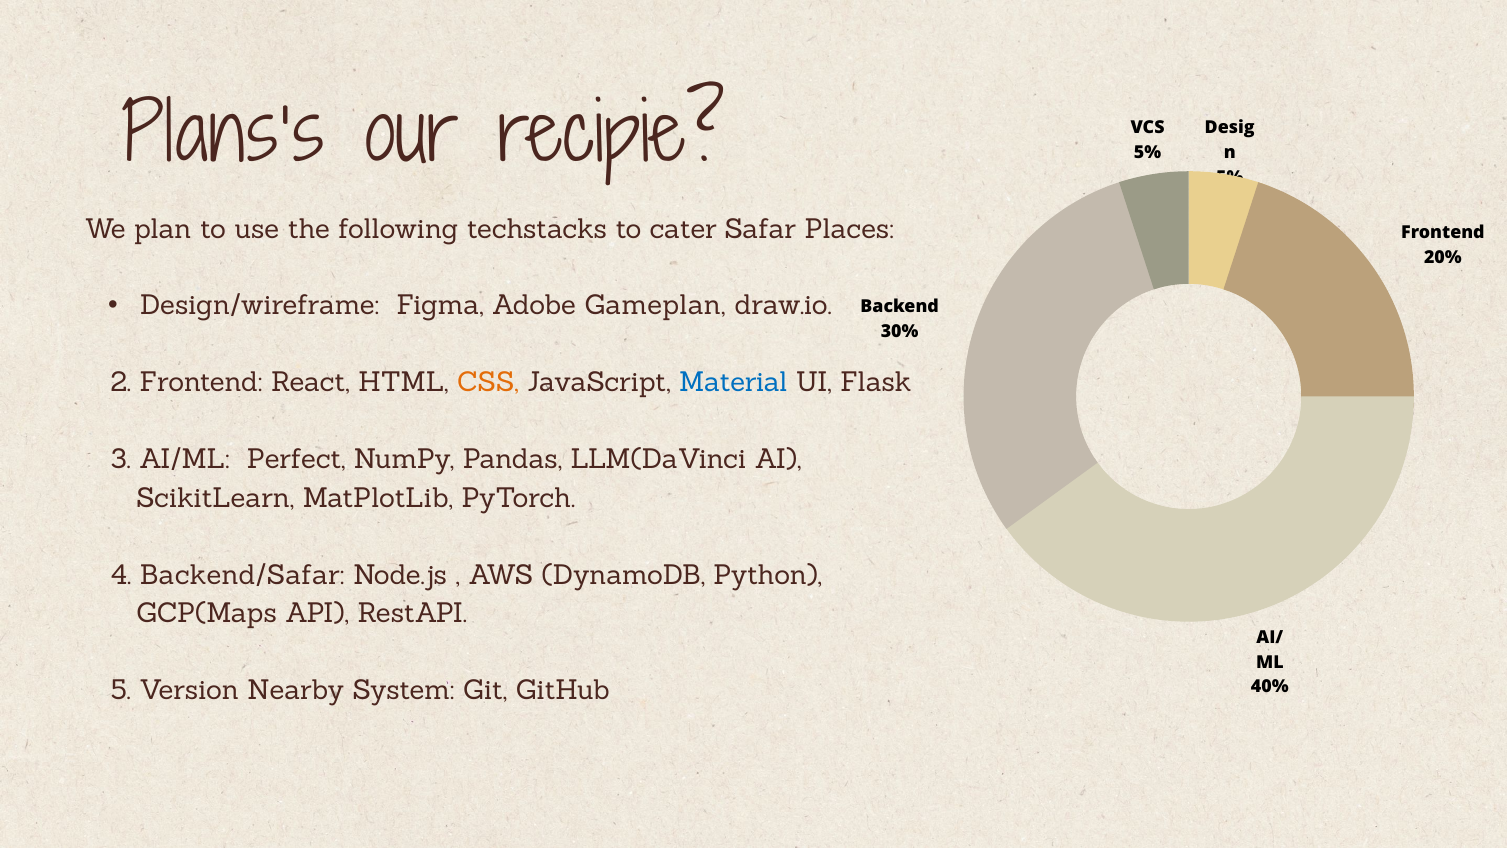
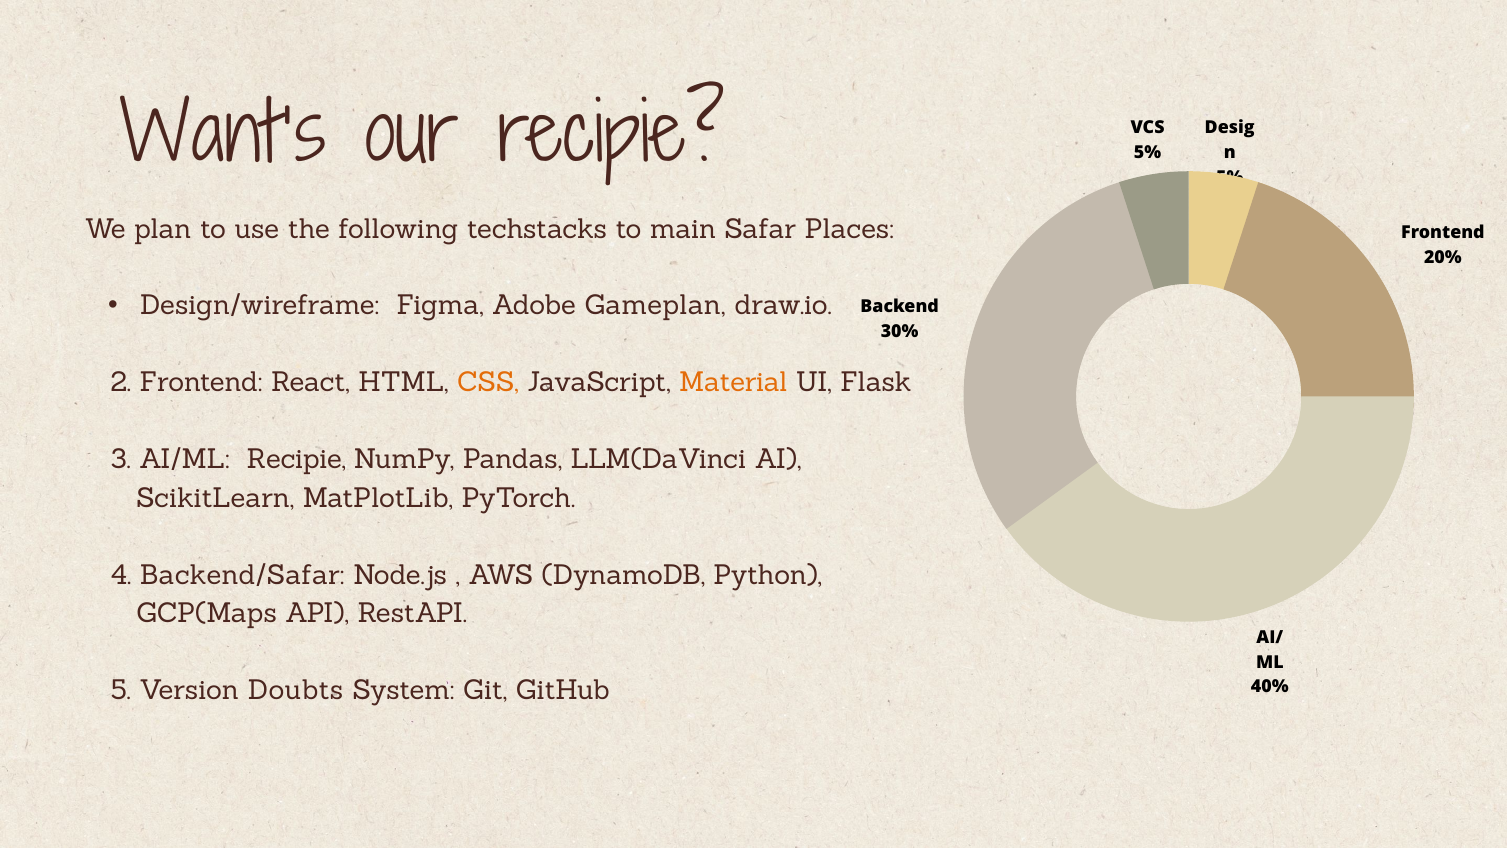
Plans’s: Plans’s -> Want’s
cater: cater -> main
Material colour: blue -> orange
AI/ML Perfect: Perfect -> Recipie
Nearby: Nearby -> Doubts
